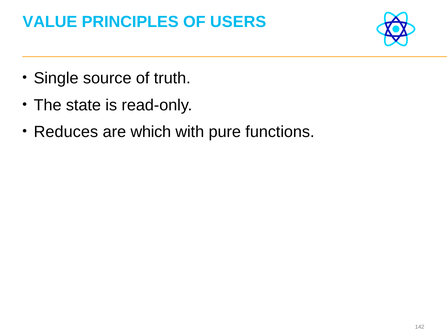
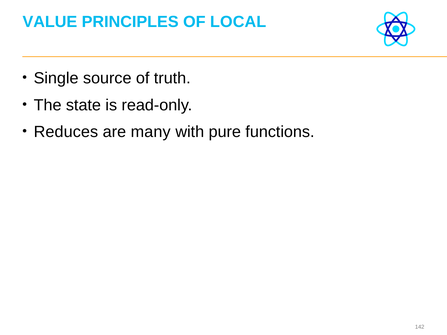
USERS: USERS -> LOCAL
which: which -> many
